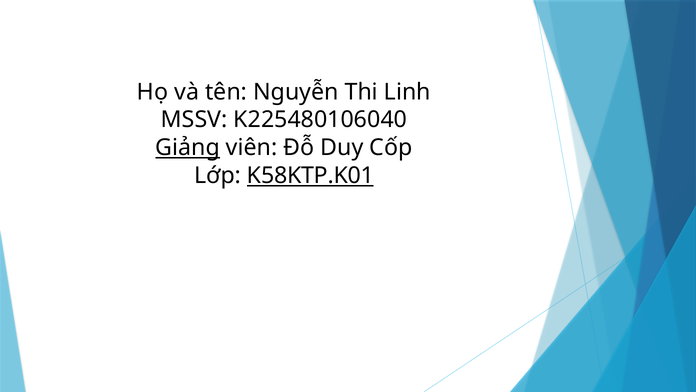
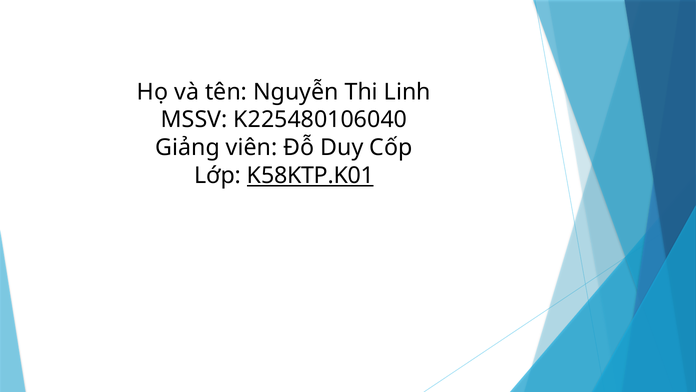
Giảng underline: present -> none
